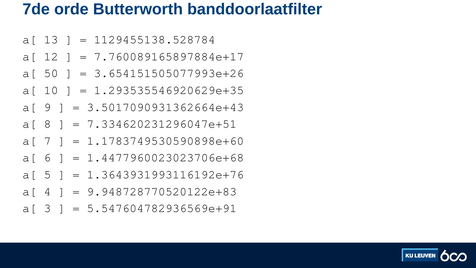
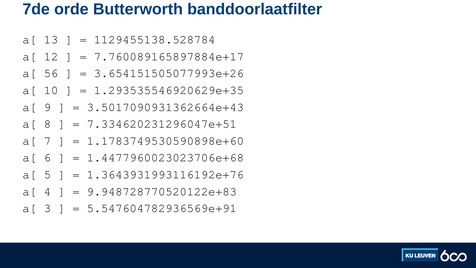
50: 50 -> 56
